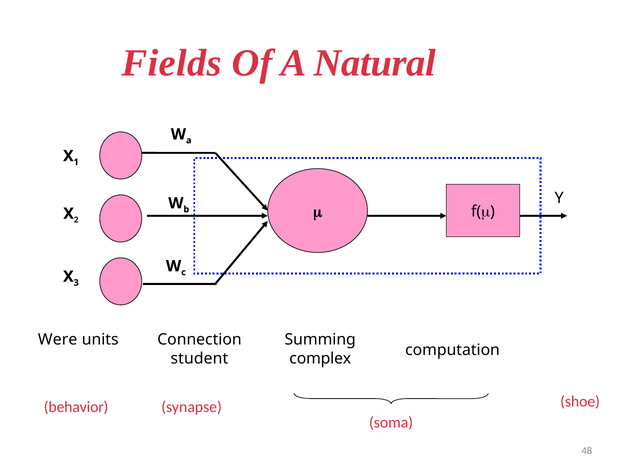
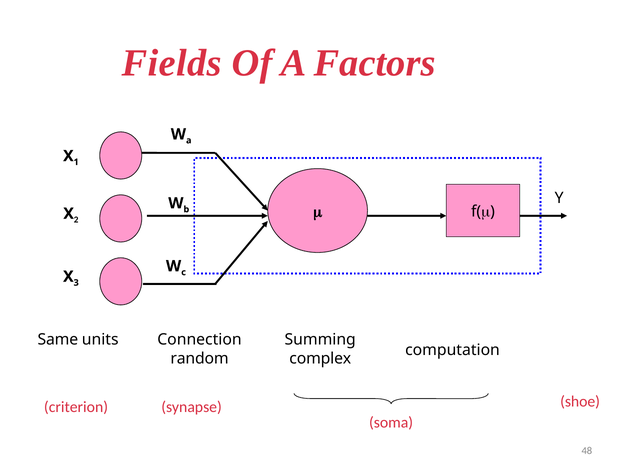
Natural: Natural -> Factors
Were: Were -> Same
student: student -> random
behavior: behavior -> criterion
